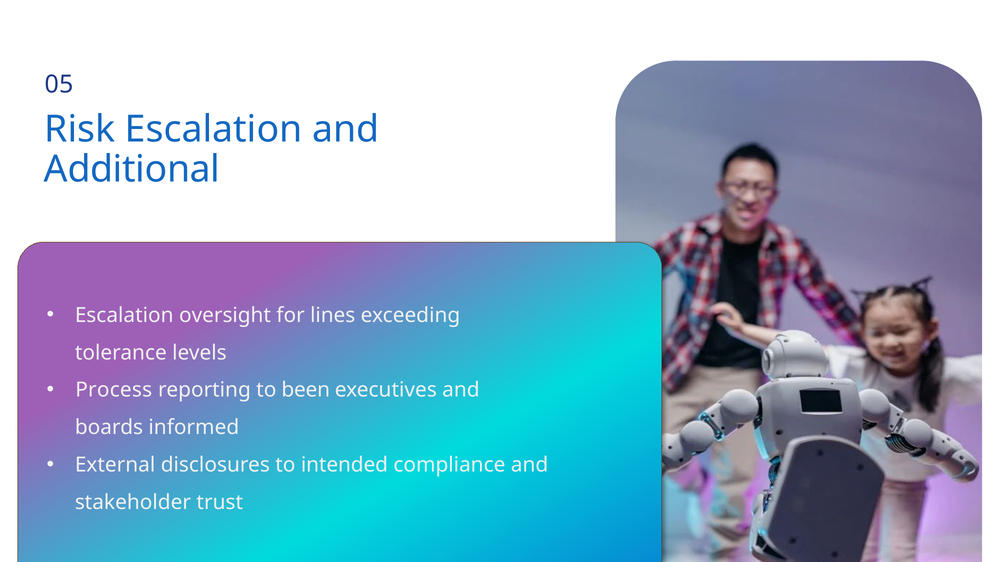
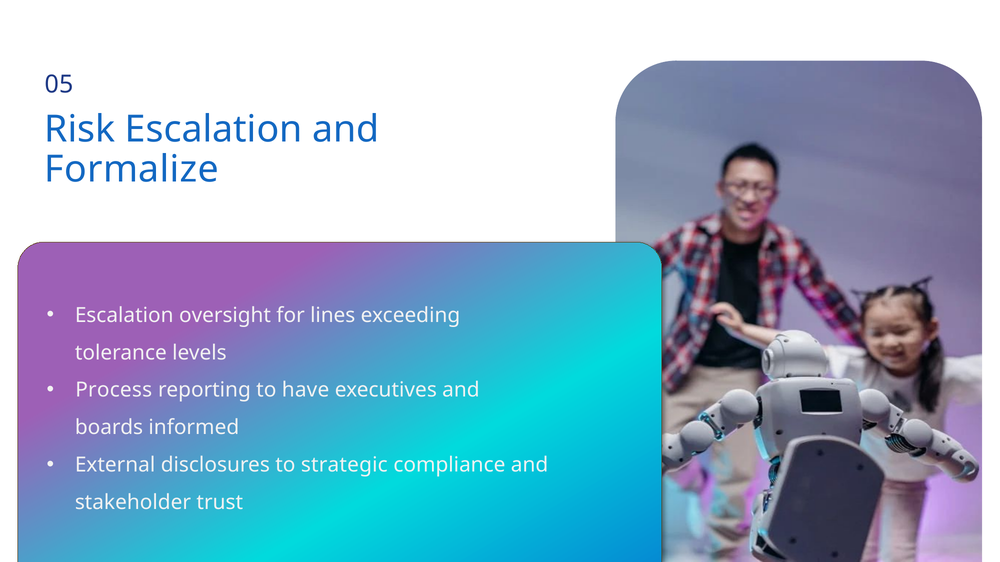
Additional: Additional -> Formalize
been: been -> have
intended: intended -> strategic
